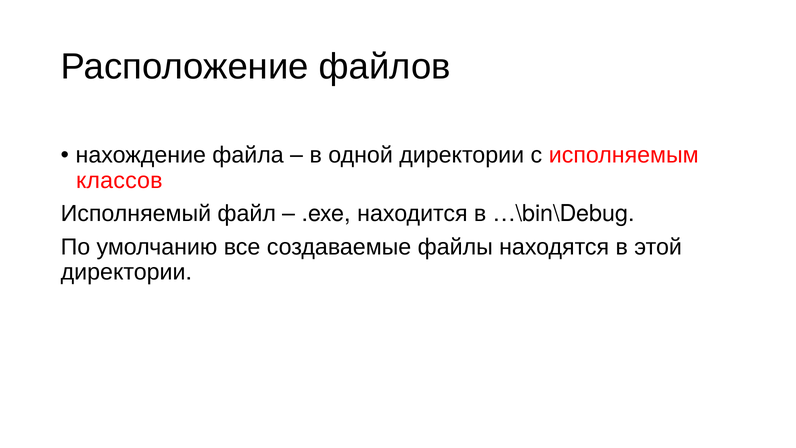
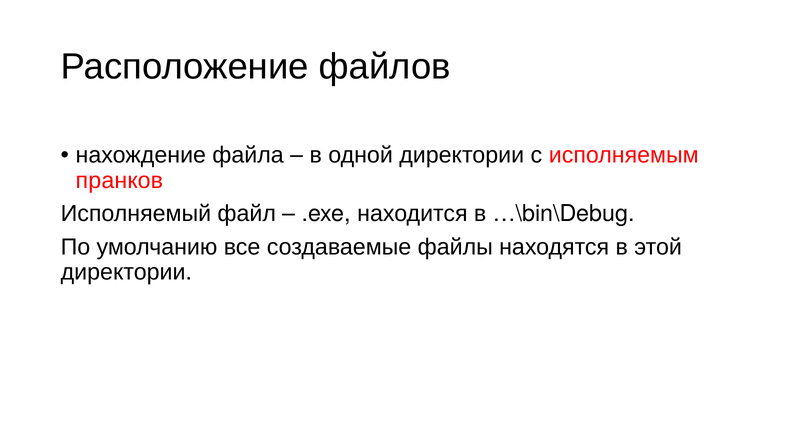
классов: классов -> пранков
